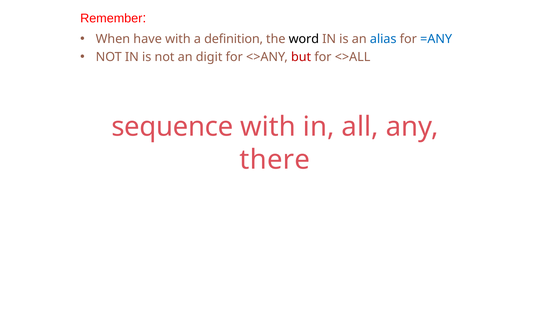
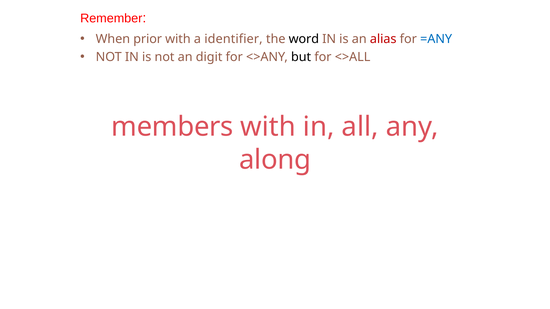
have: have -> prior
definition: definition -> identifier
alias colour: blue -> red
but colour: red -> black
sequence: sequence -> members
there: there -> along
